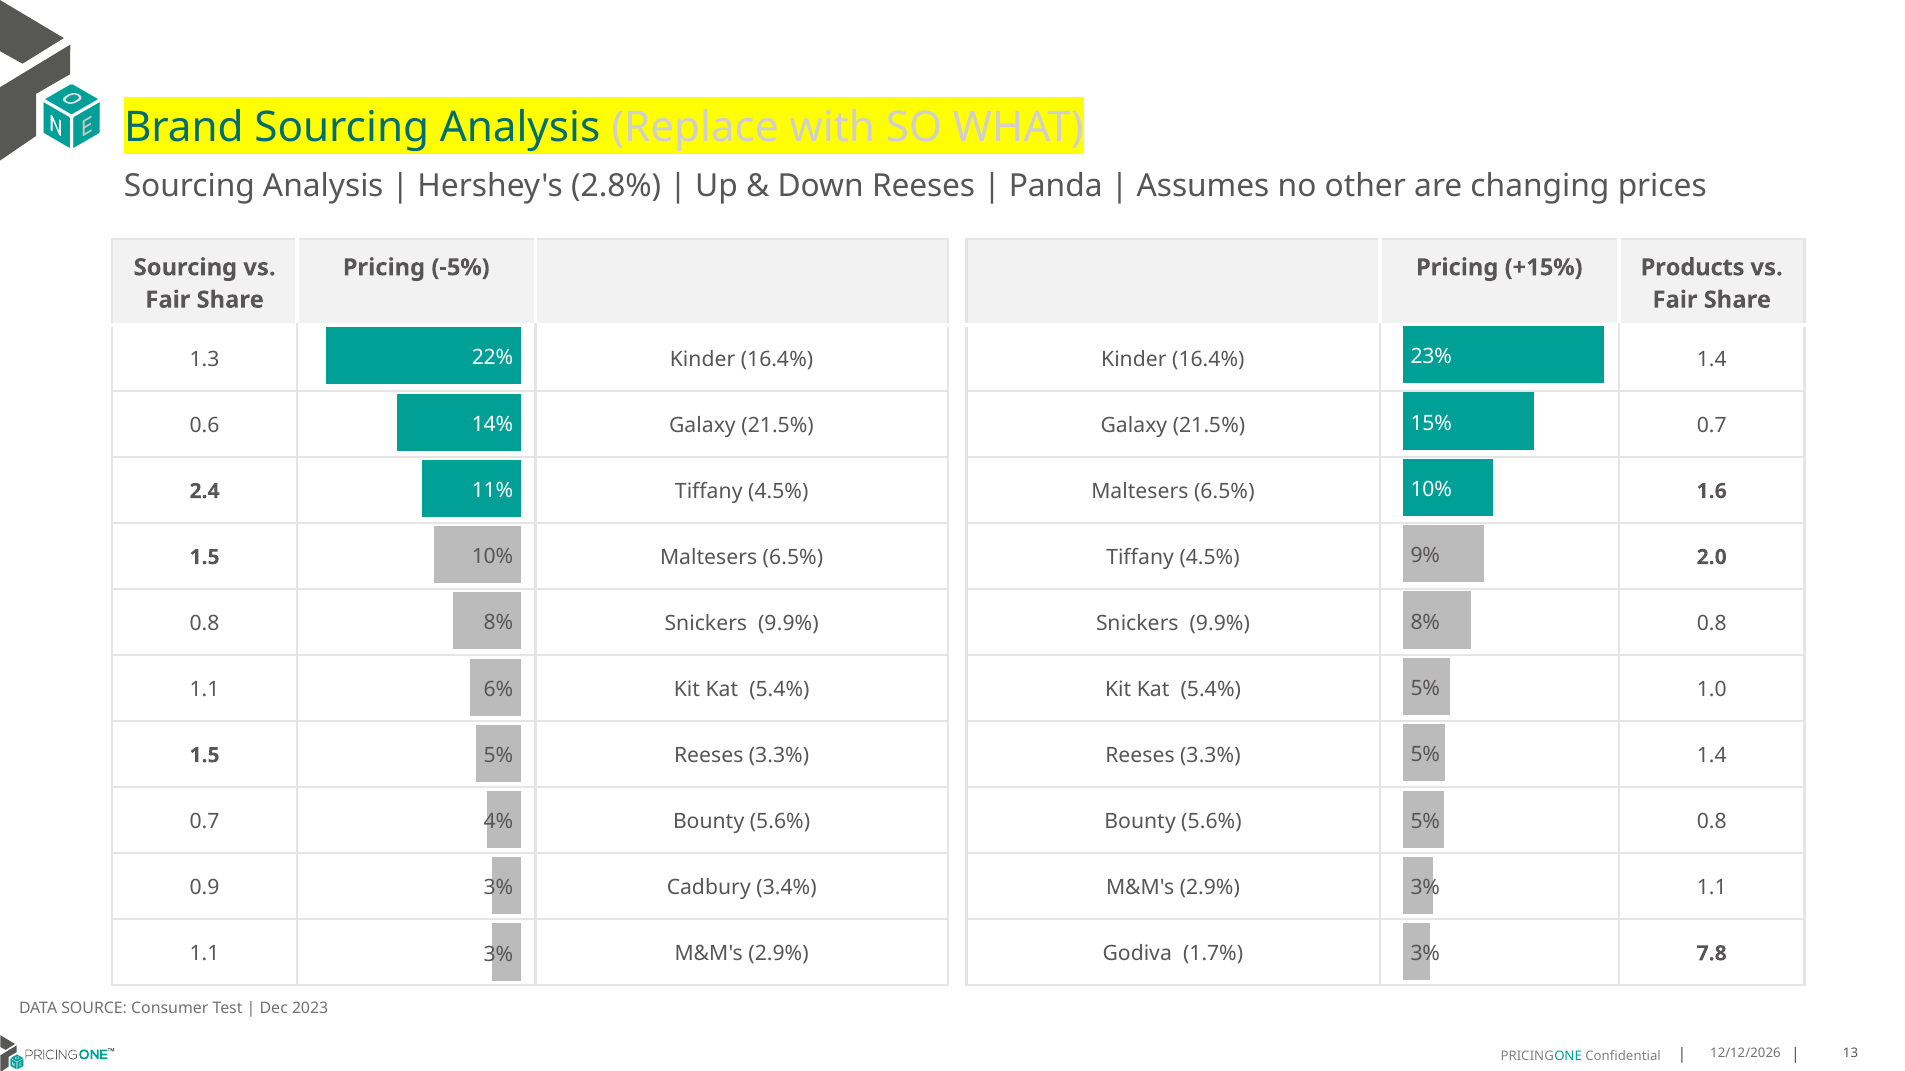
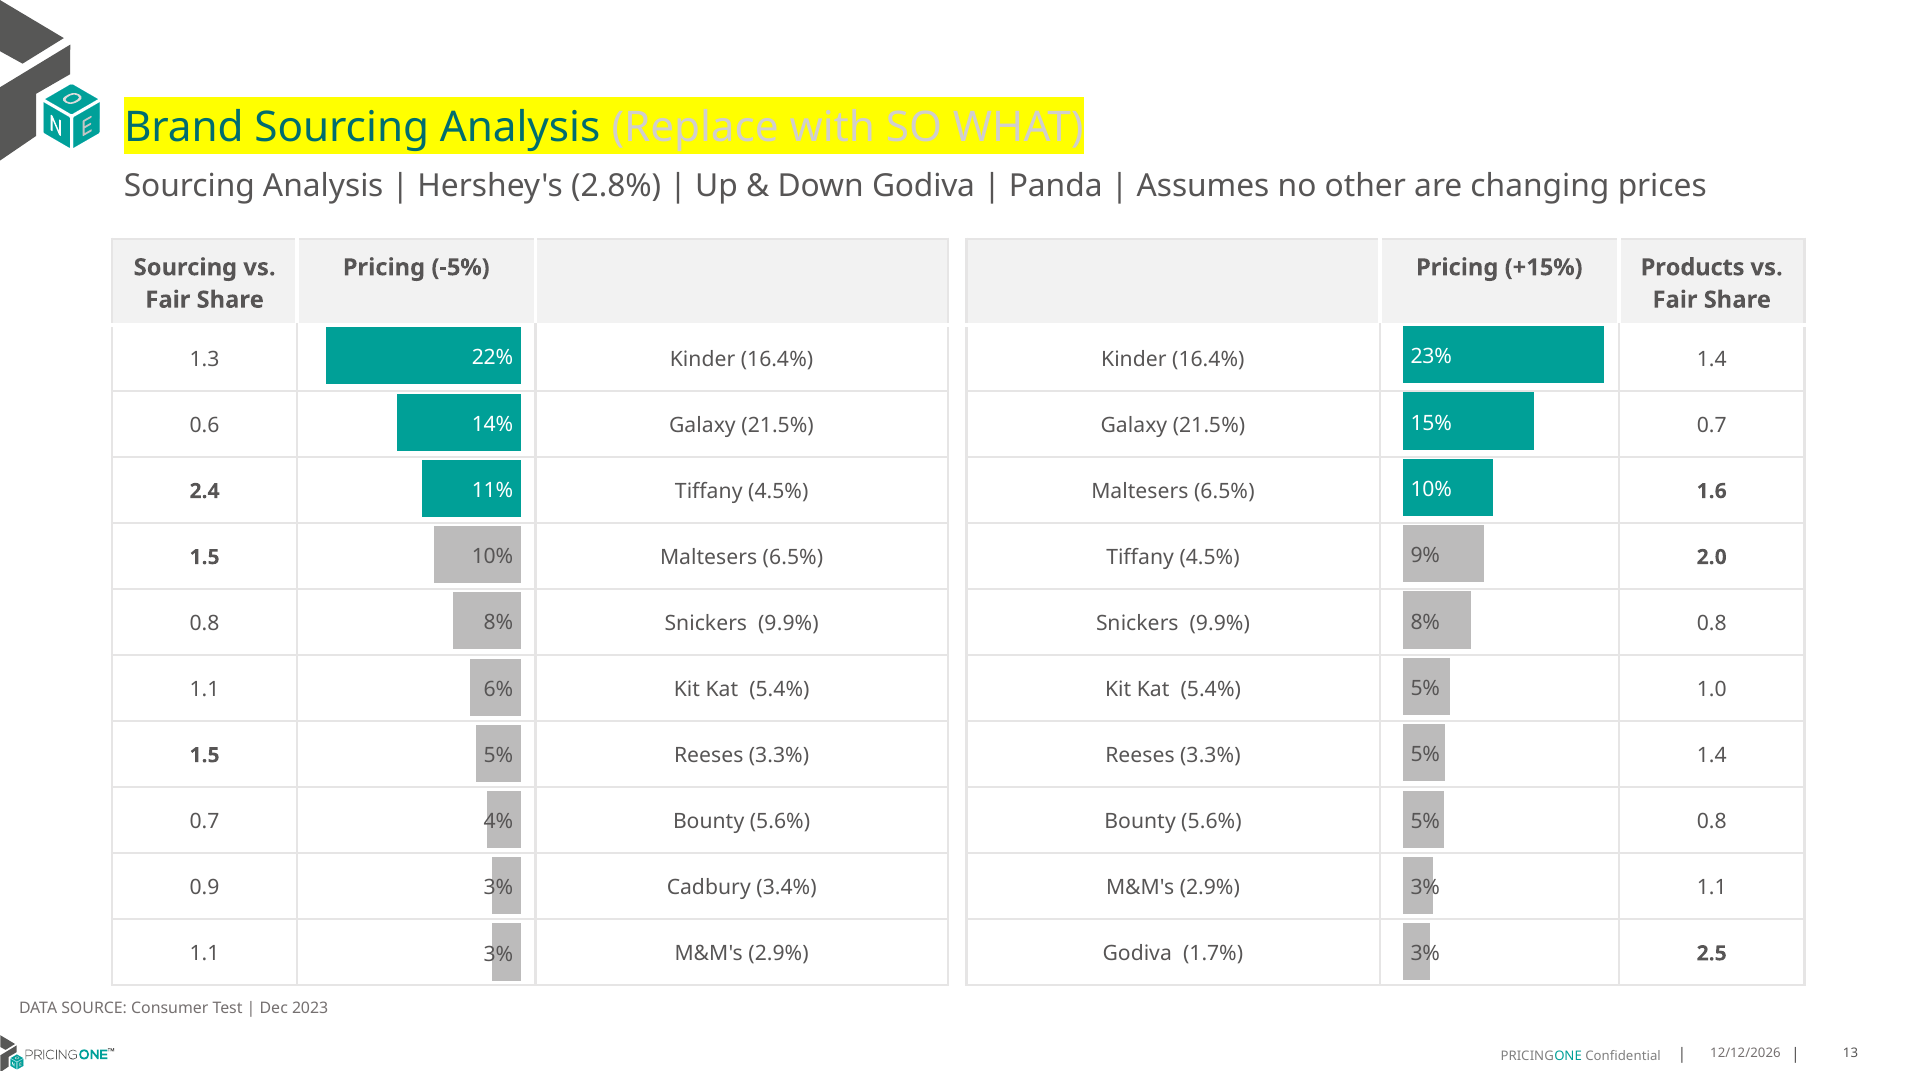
Down Reeses: Reeses -> Godiva
7.8: 7.8 -> 2.5
